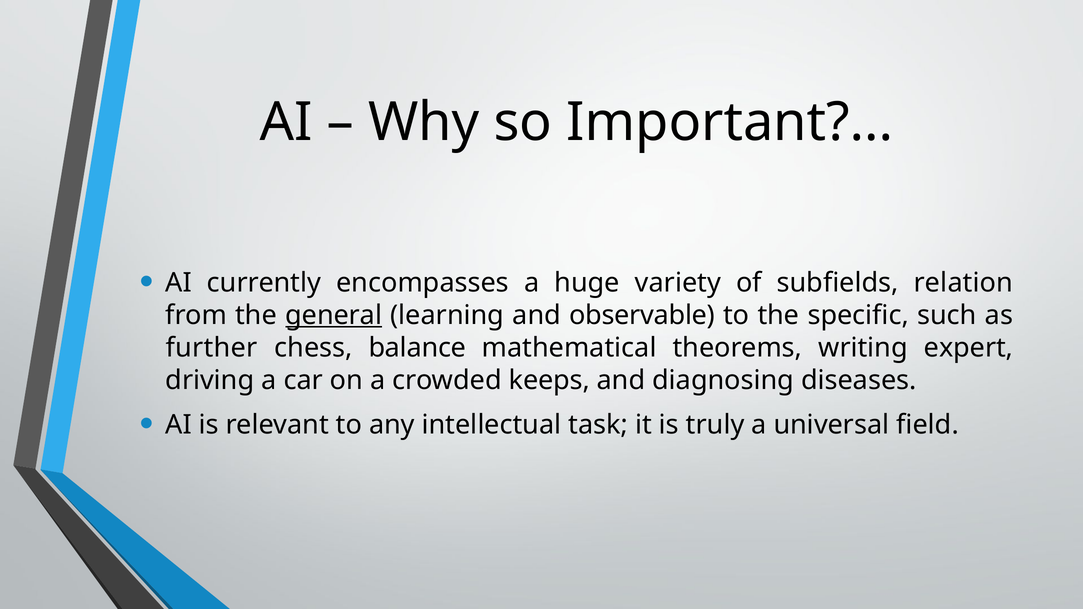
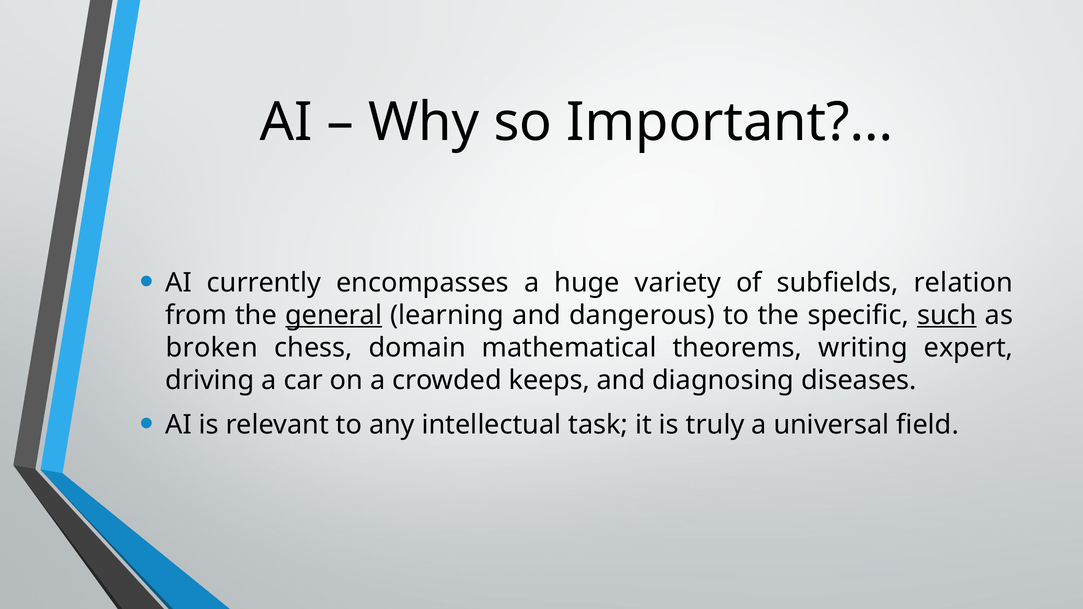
observable: observable -> dangerous
such underline: none -> present
further: further -> broken
balance: balance -> domain
